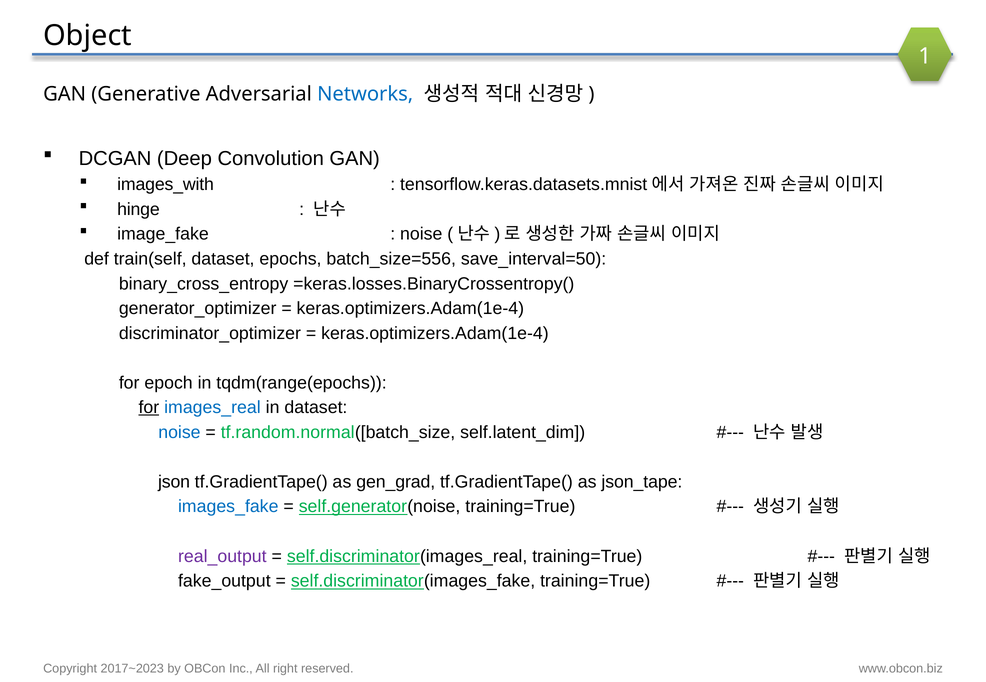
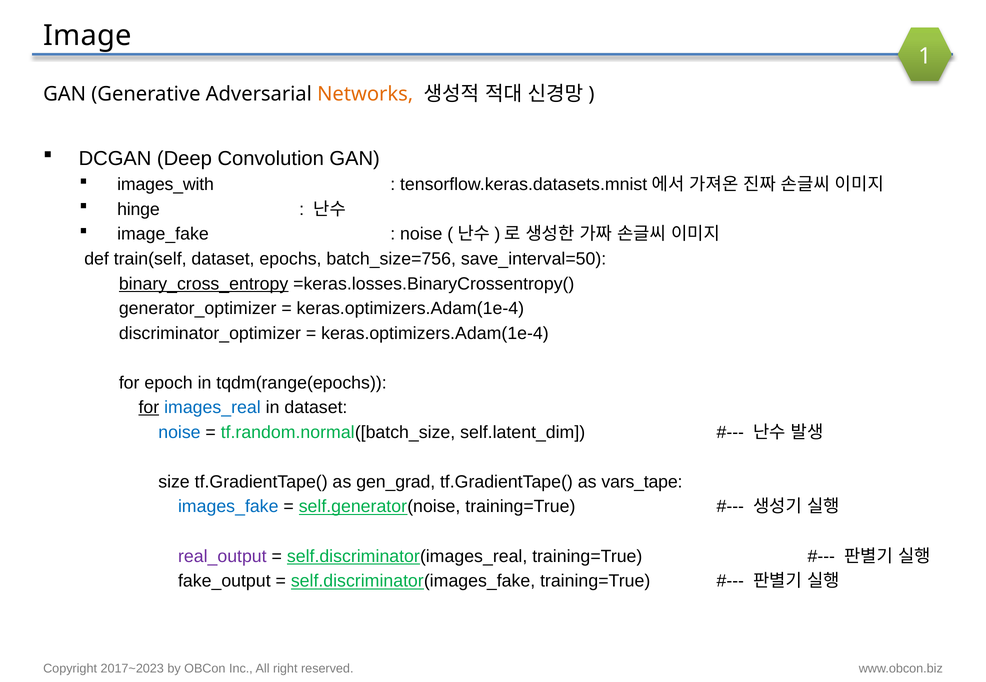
Object: Object -> Image
Networks colour: blue -> orange
batch_size=556: batch_size=556 -> batch_size=756
binary_cross_entropy underline: none -> present
json: json -> size
json_tape: json_tape -> vars_tape
